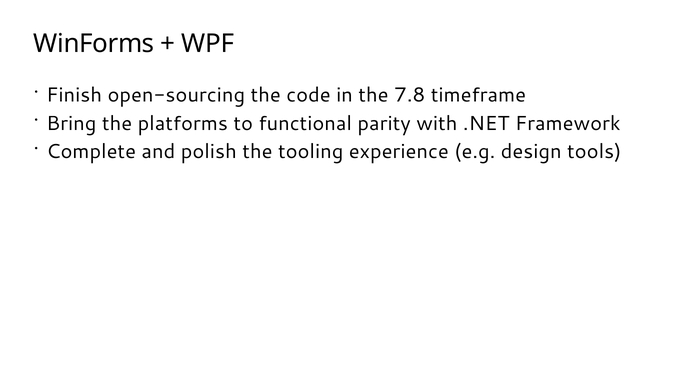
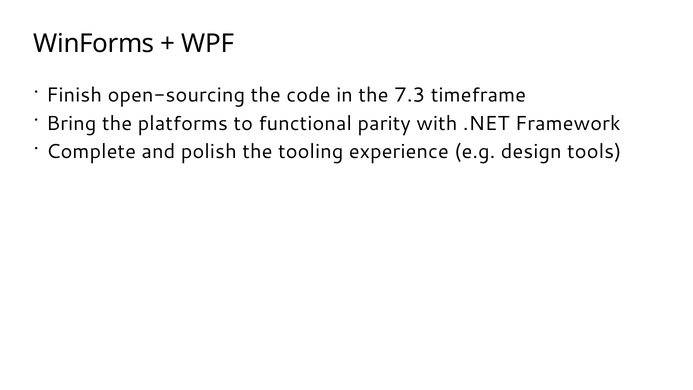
7.8: 7.8 -> 7.3
